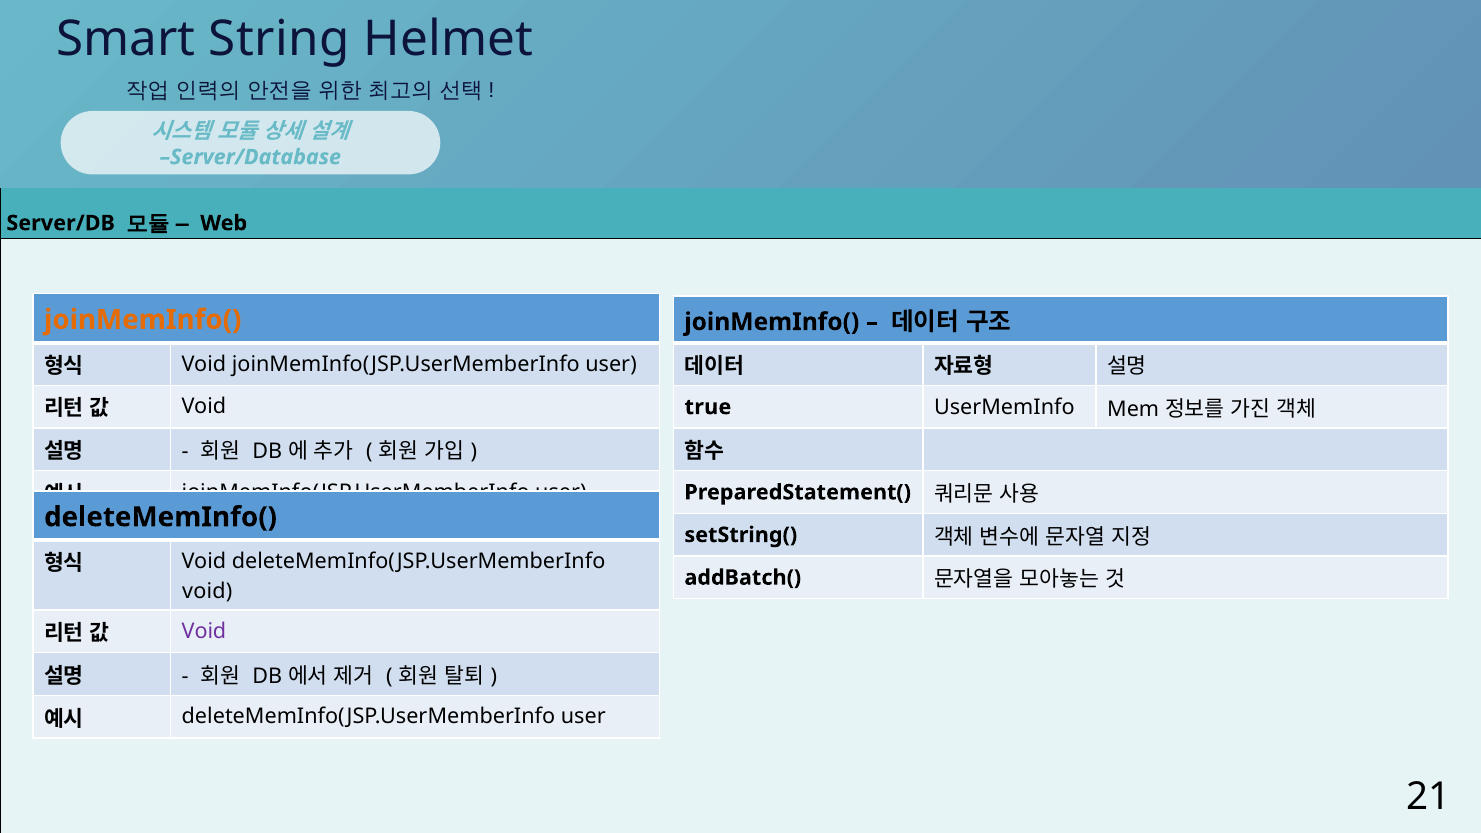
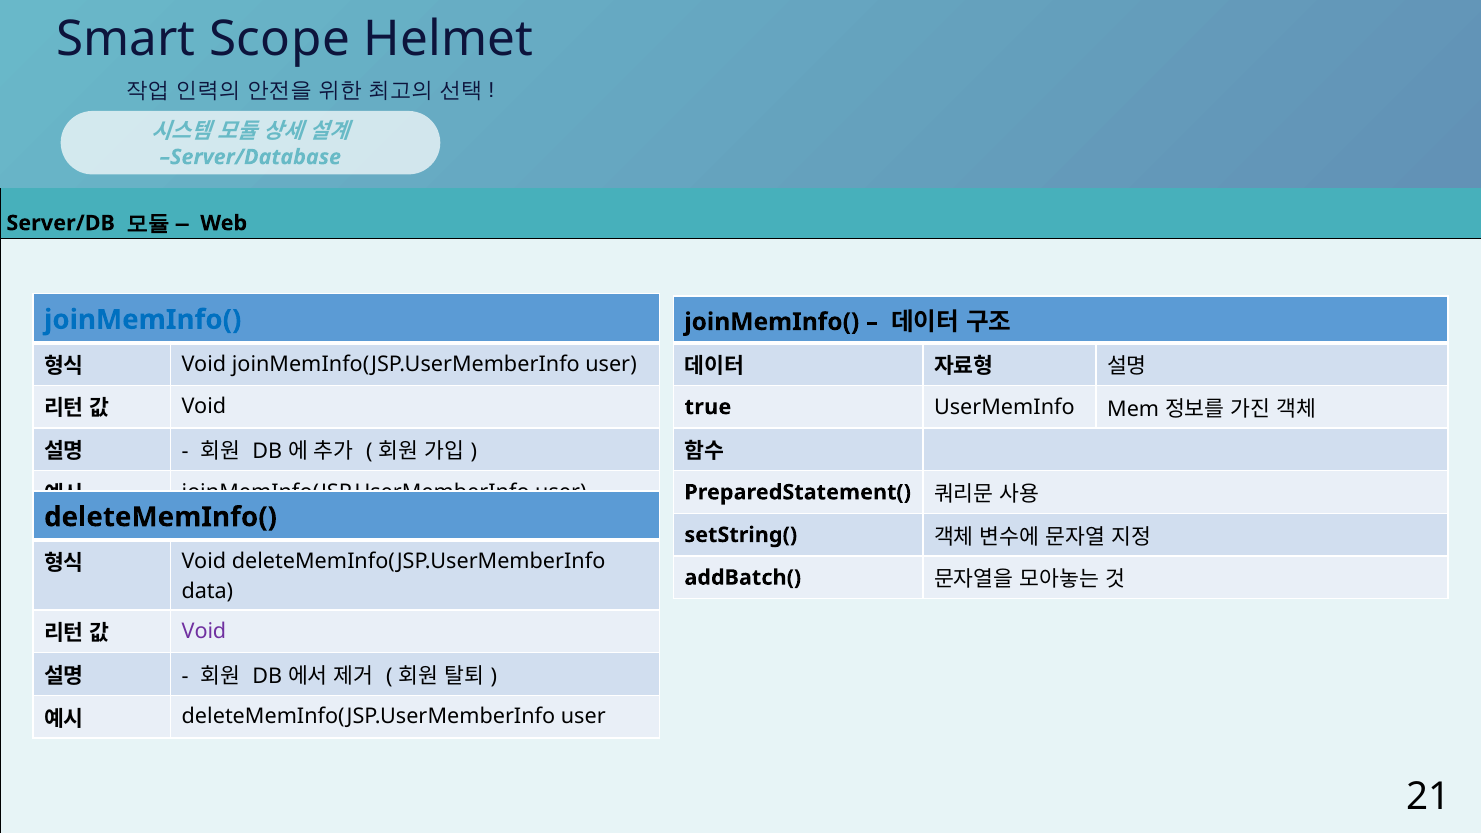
String: String -> Scope
joinMemInfo( at (143, 320) colour: orange -> blue
void at (207, 591): void -> data
